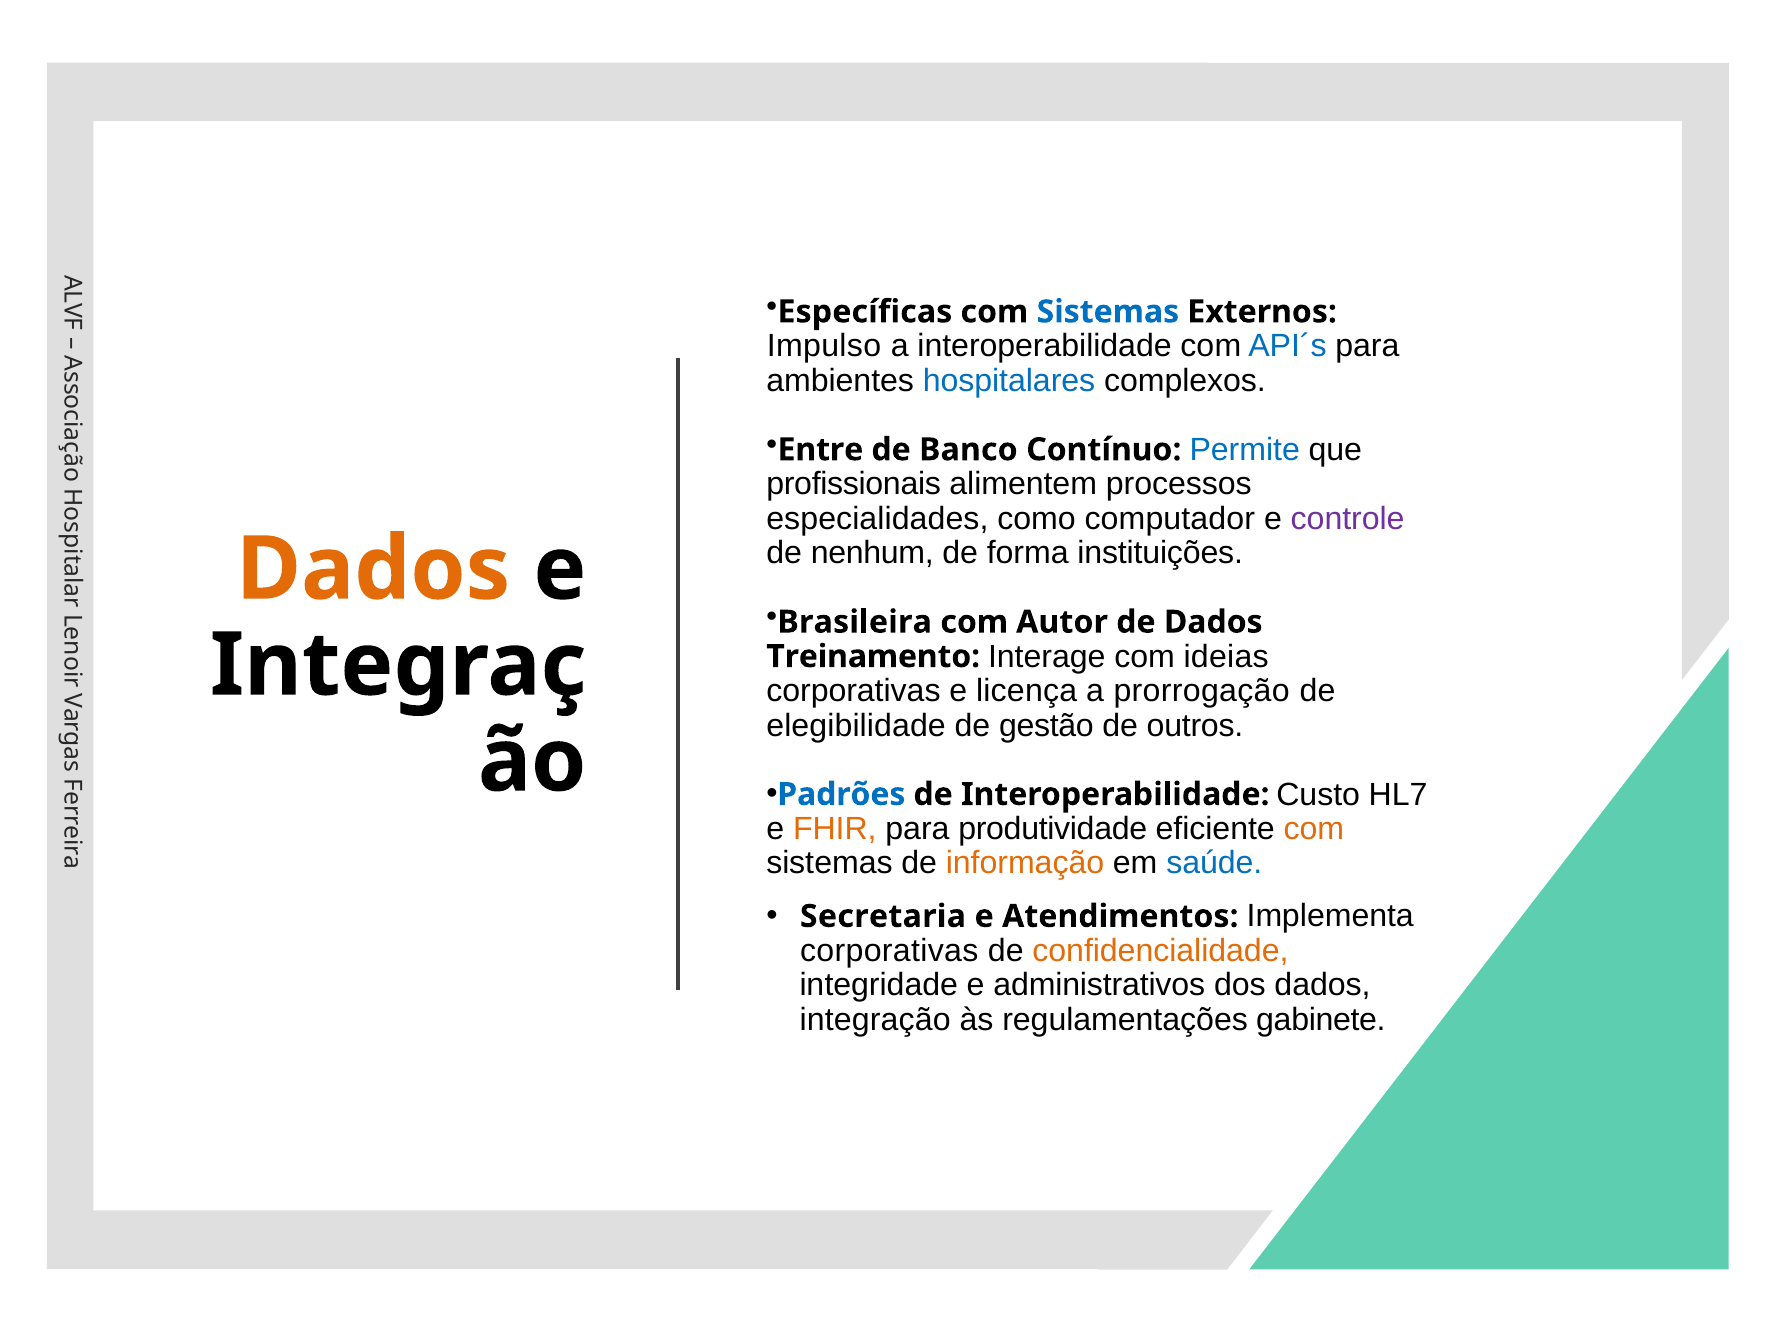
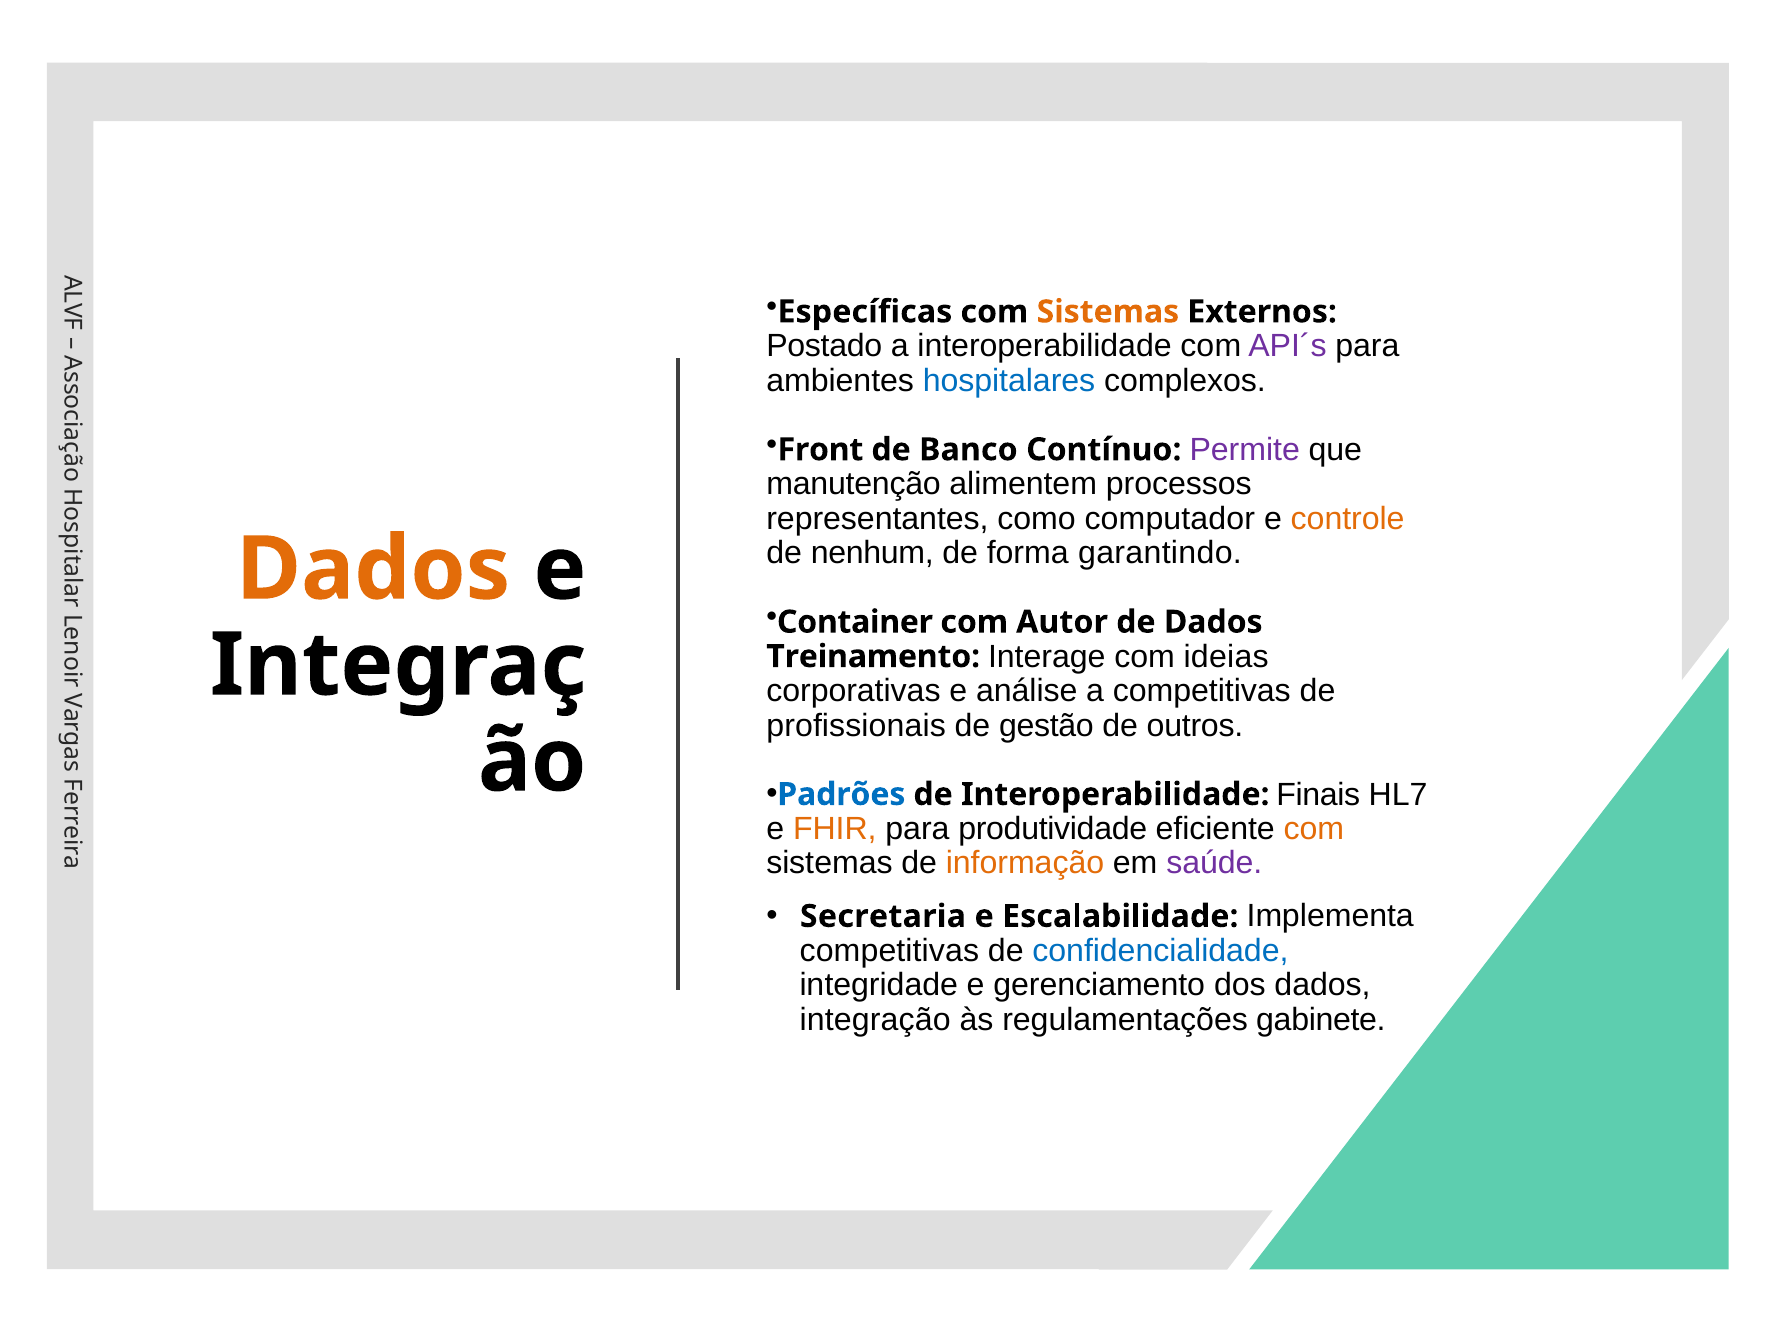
Sistemas at (1108, 312) colour: blue -> orange
Impulso: Impulso -> Postado
API´s colour: blue -> purple
Entre: Entre -> Front
Permite colour: blue -> purple
profissionais: profissionais -> manutenção
especialidades: especialidades -> representantes
controle colour: purple -> orange
instituições: instituições -> garantindo
Brasileira: Brasileira -> Container
licença: licença -> análise
a prorrogação: prorrogação -> competitivas
elegibilidade: elegibilidade -> profissionais
Custo: Custo -> Finais
saúde colour: blue -> purple
Atendimentos: Atendimentos -> Escalabilidade
corporativas at (889, 951): corporativas -> competitivas
confidencialidade colour: orange -> blue
administrativos: administrativos -> gerenciamento
